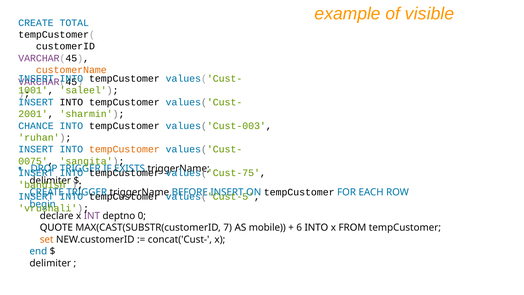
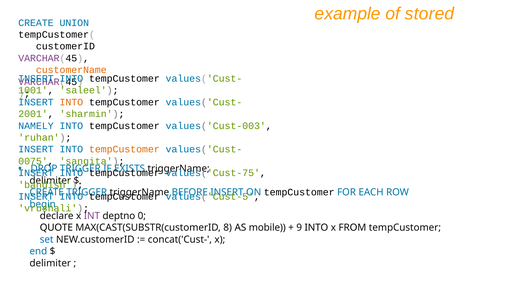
visible: visible -> stored
TOTAL: TOTAL -> UNION
INTO at (71, 102) colour: black -> orange
CHANCE: CHANCE -> NAMELY
7: 7 -> 8
6: 6 -> 9
set colour: orange -> blue
